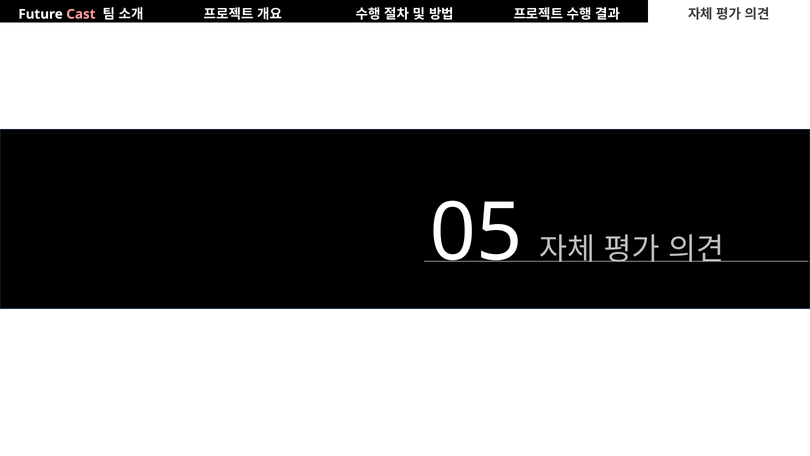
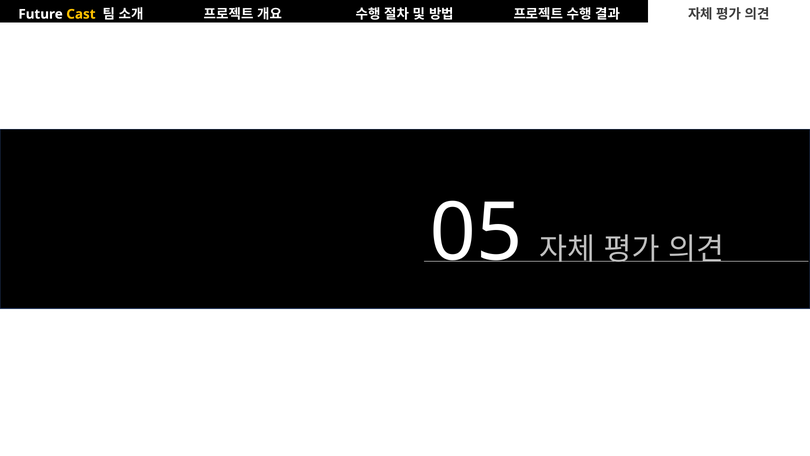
Cast colour: pink -> yellow
